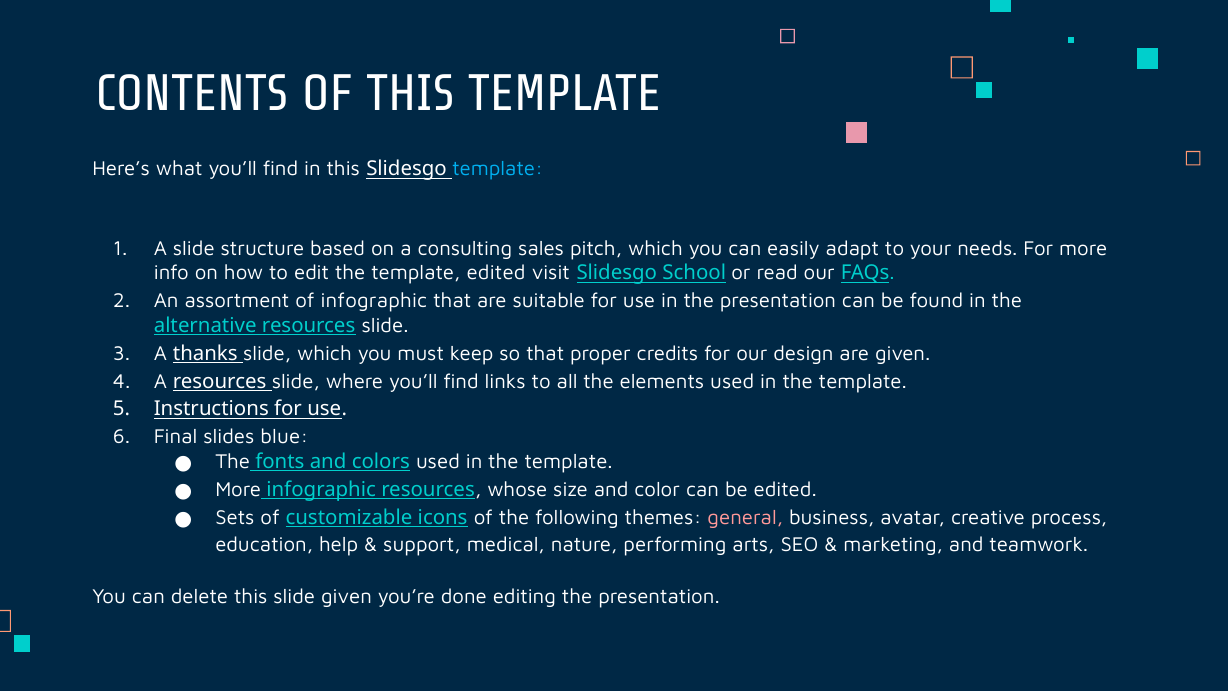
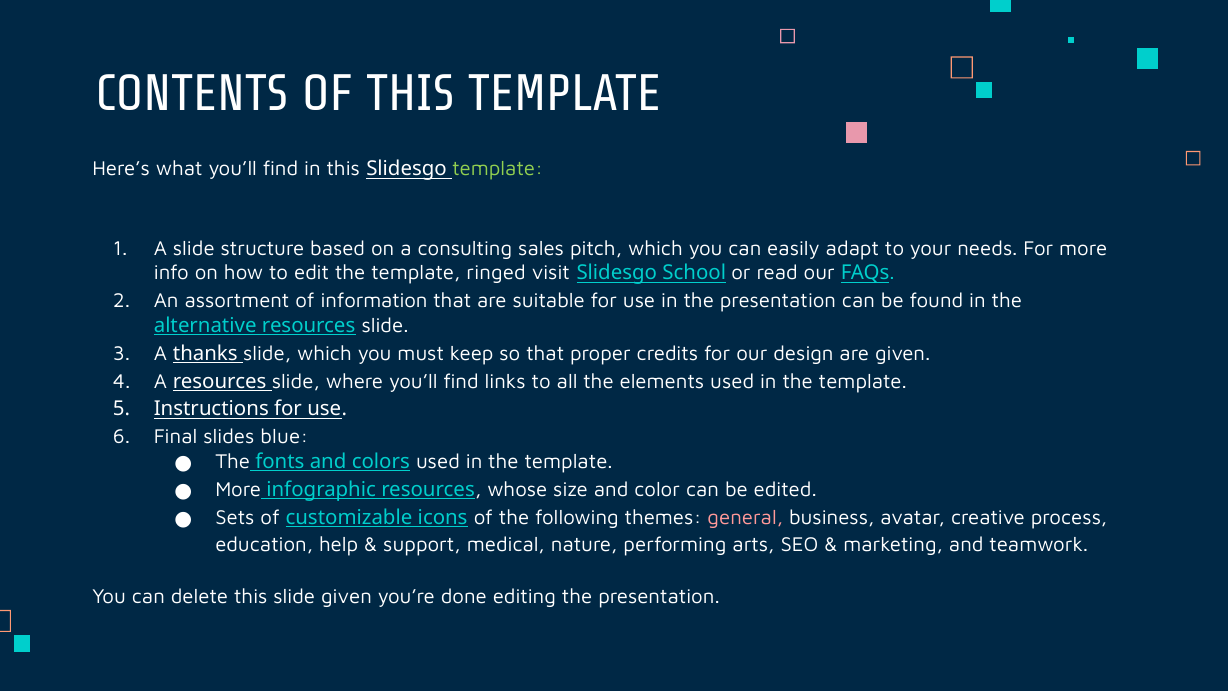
template at (498, 169) colour: light blue -> light green
template edited: edited -> ringed
of infographic: infographic -> information
